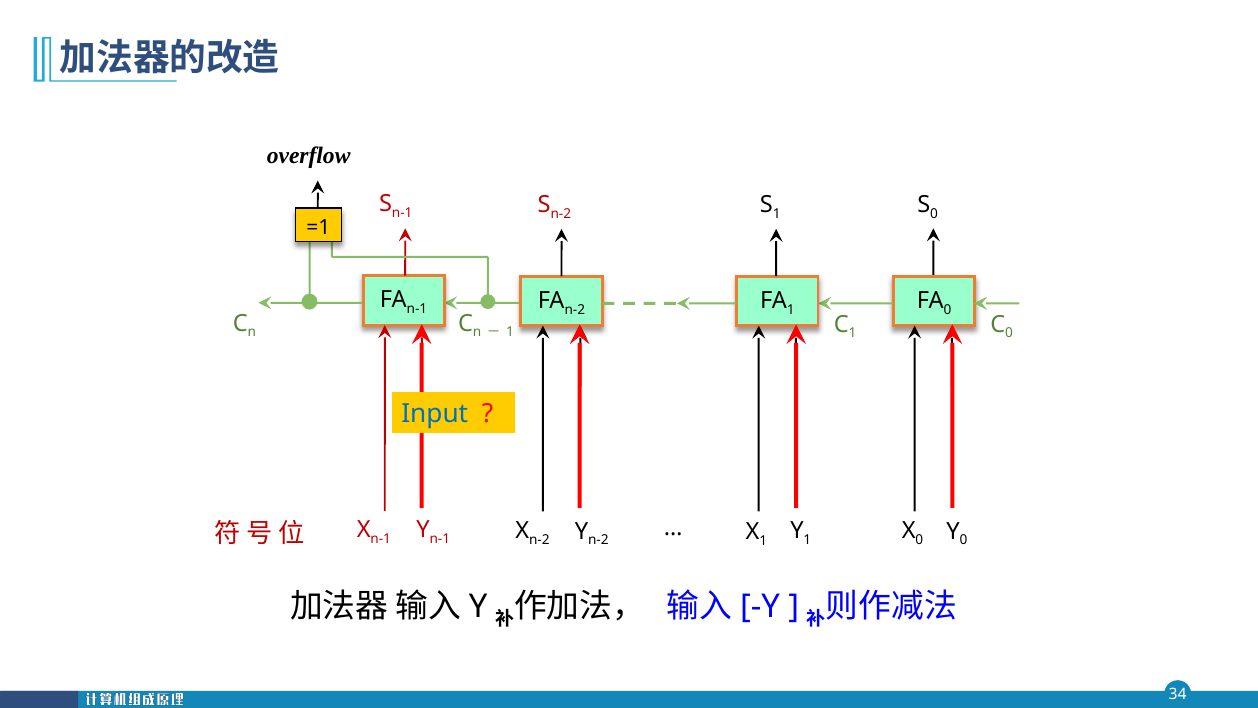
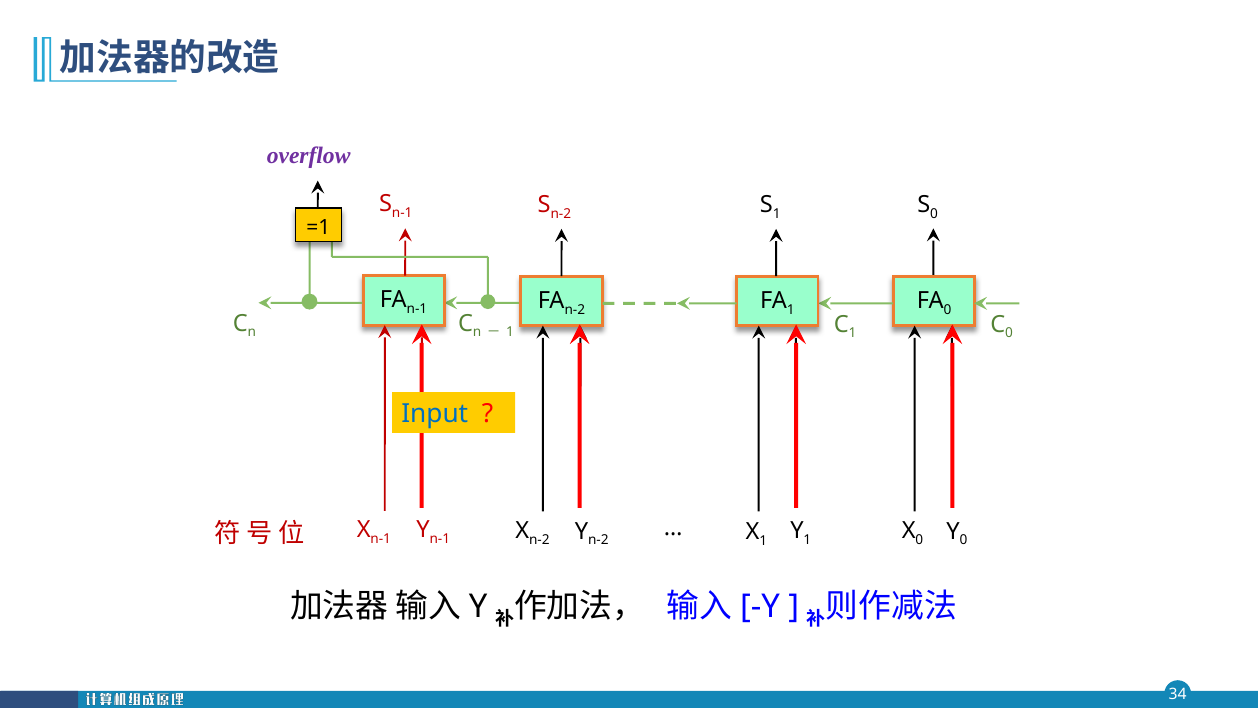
overflow colour: black -> purple
